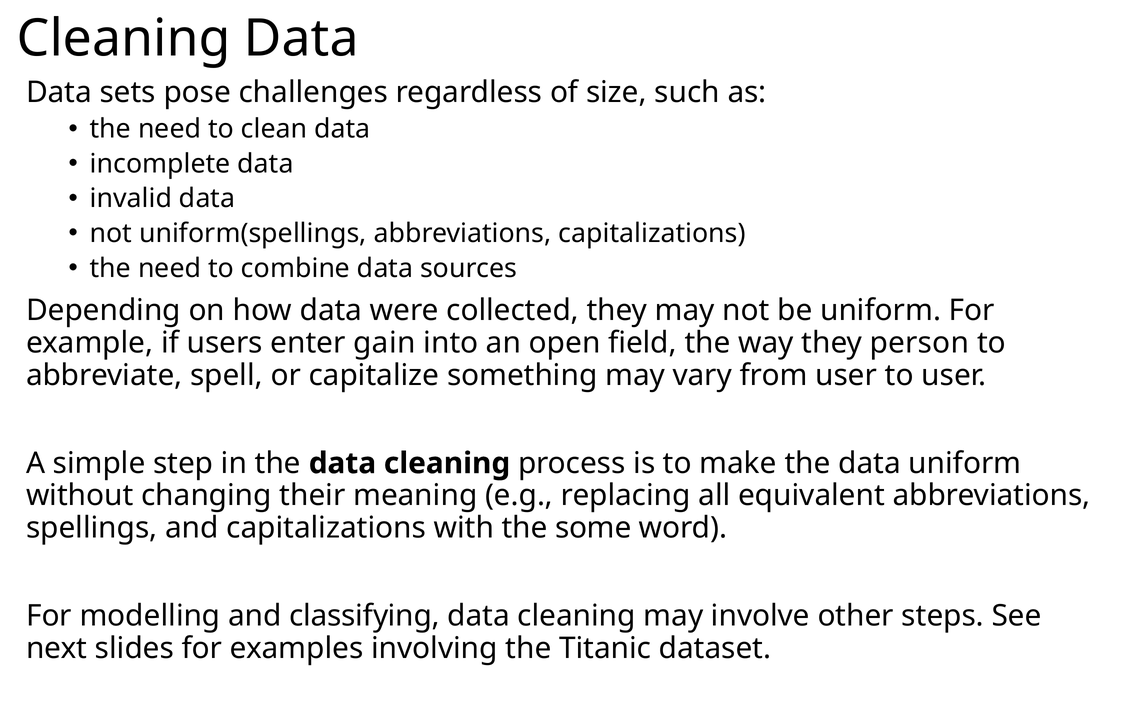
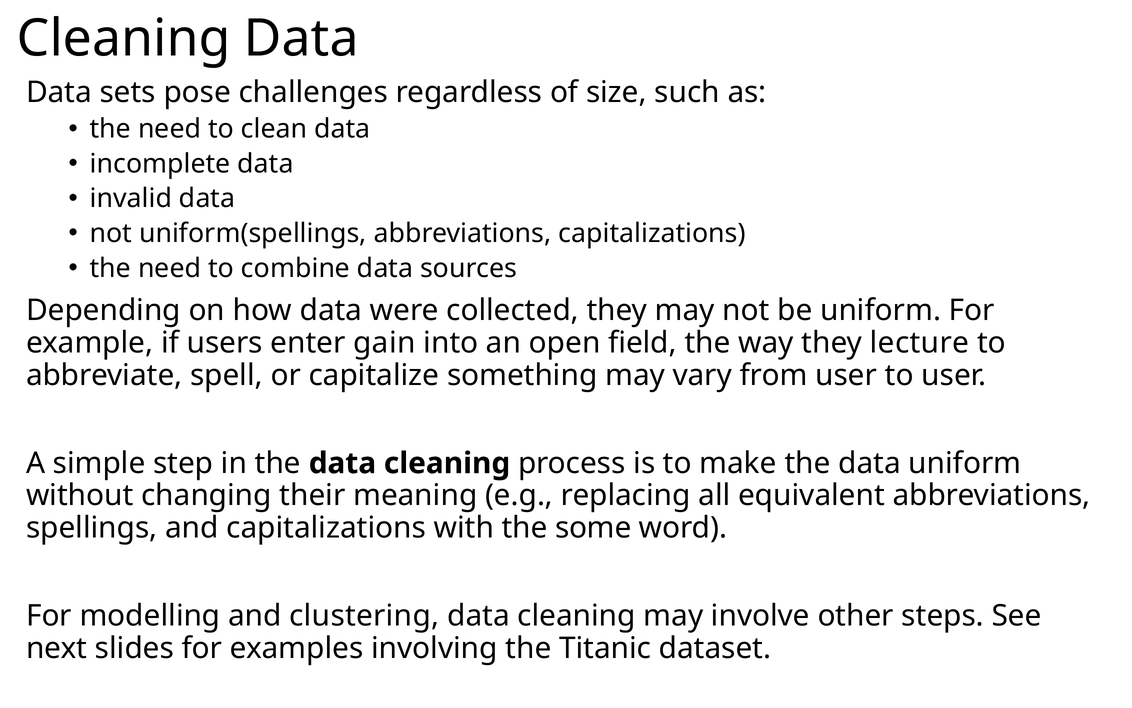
person: person -> lecture
classifying: classifying -> clustering
